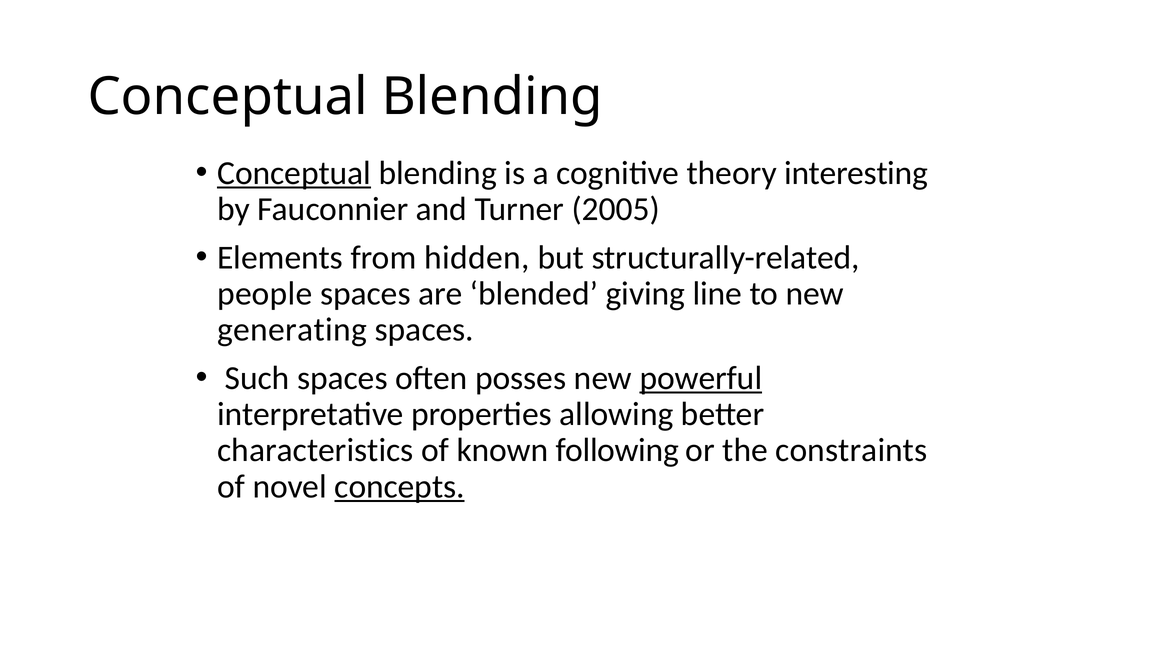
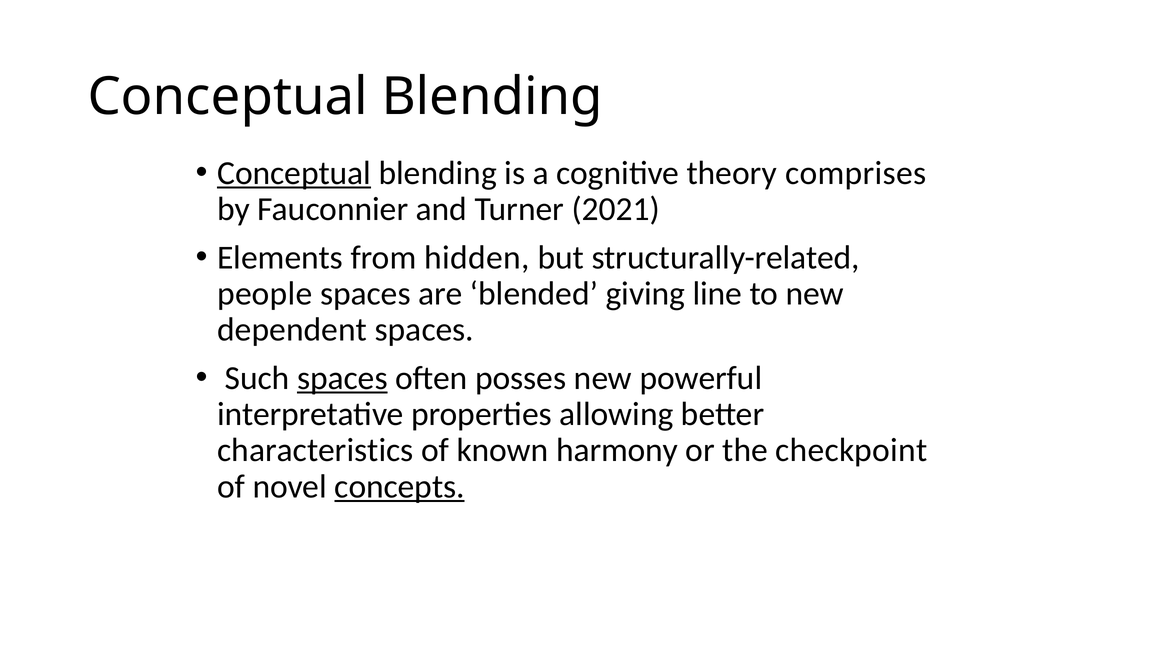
interesting: interesting -> comprises
2005: 2005 -> 2021
generating: generating -> dependent
spaces at (342, 378) underline: none -> present
powerful underline: present -> none
following: following -> harmony
constraints: constraints -> checkpoint
